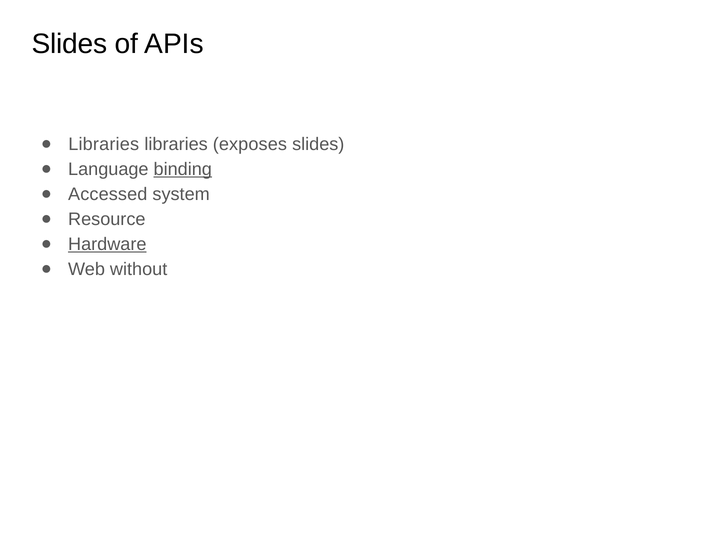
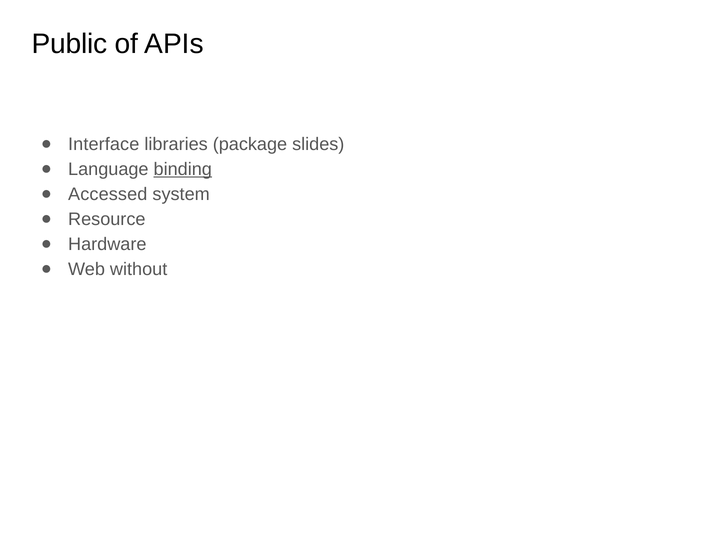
Slides at (70, 44): Slides -> Public
Libraries at (104, 144): Libraries -> Interface
exposes: exposes -> package
Hardware underline: present -> none
